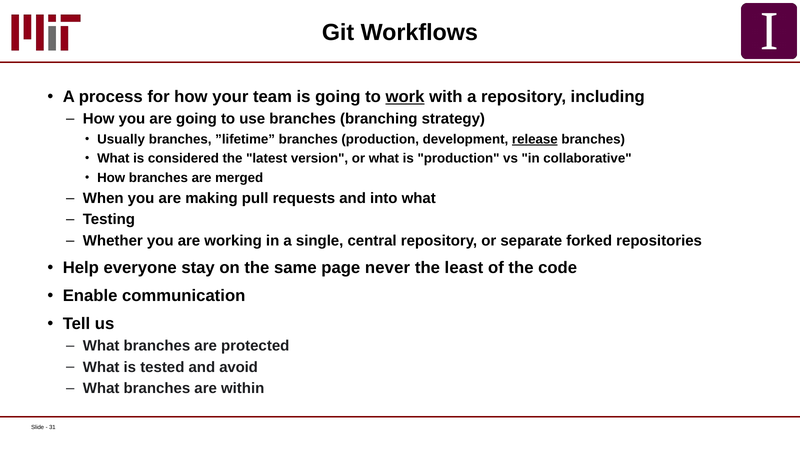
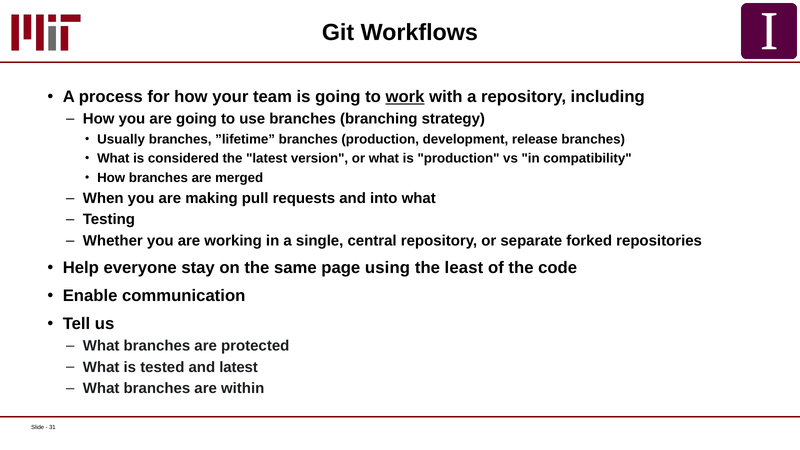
release underline: present -> none
collaborative: collaborative -> compatibility
never: never -> using
and avoid: avoid -> latest
